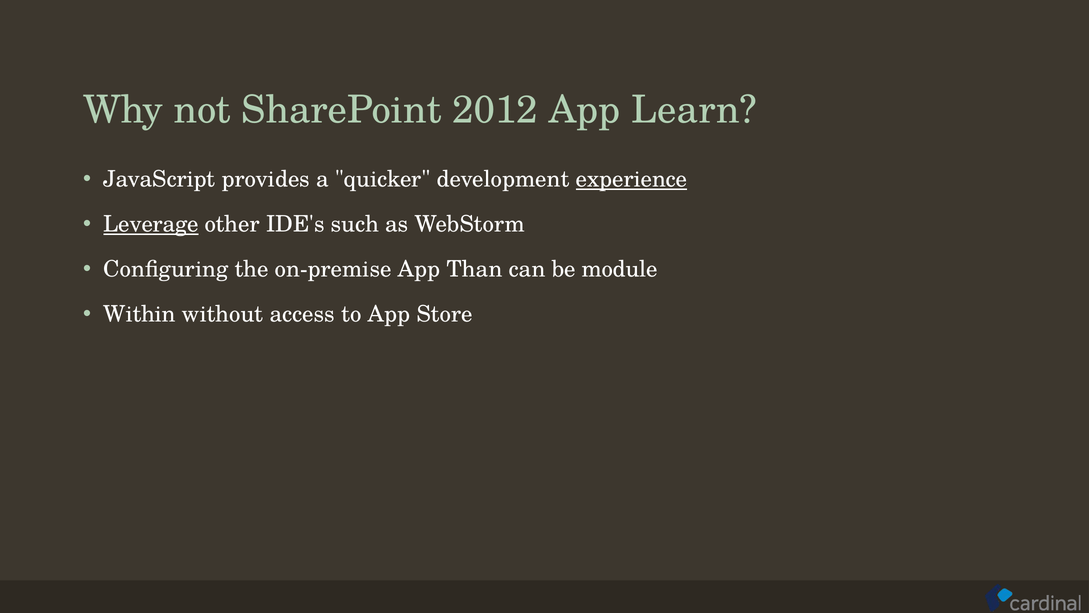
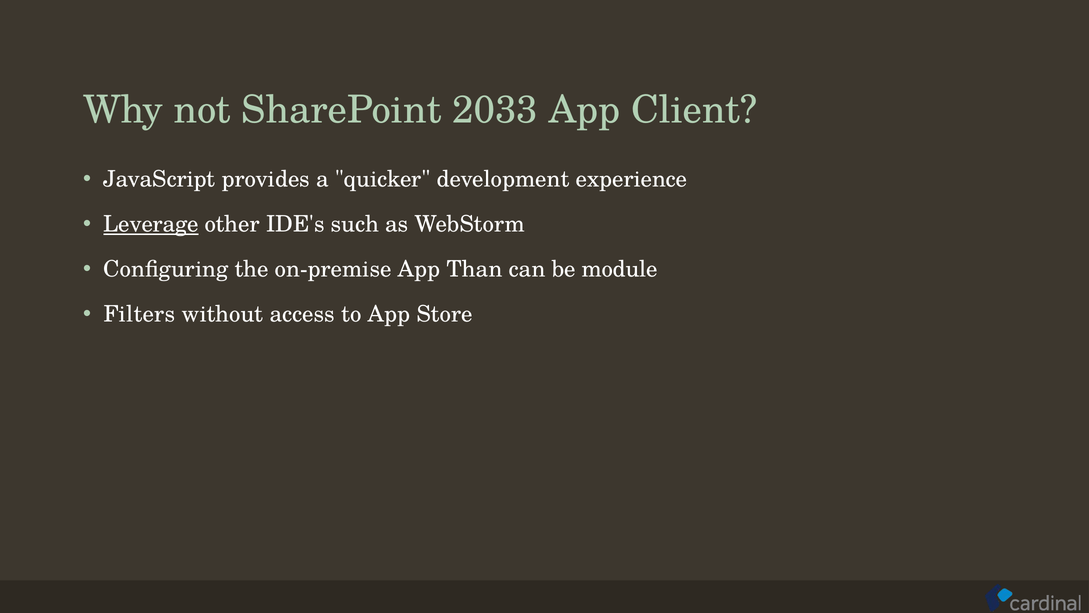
2012: 2012 -> 2033
Learn: Learn -> Client
experience underline: present -> none
Within: Within -> Filters
